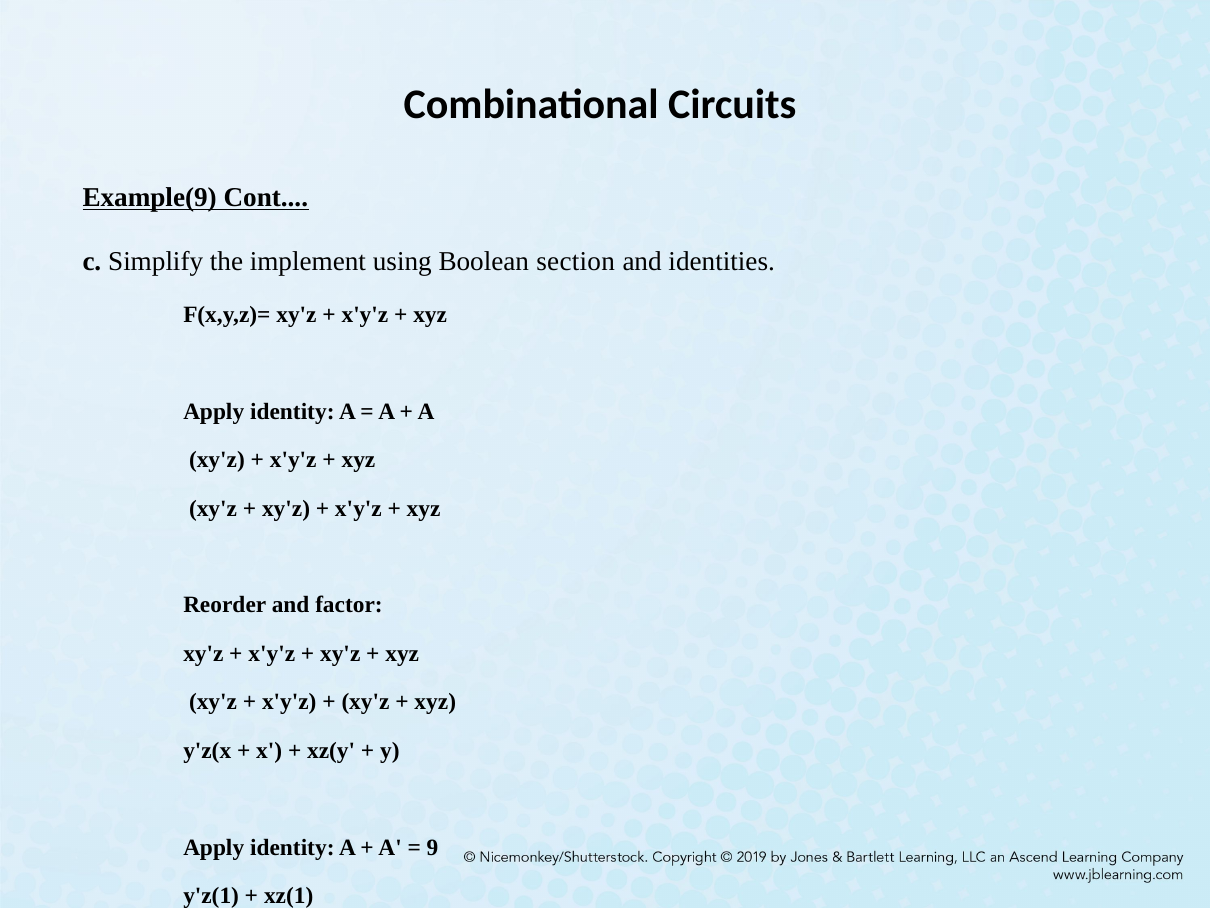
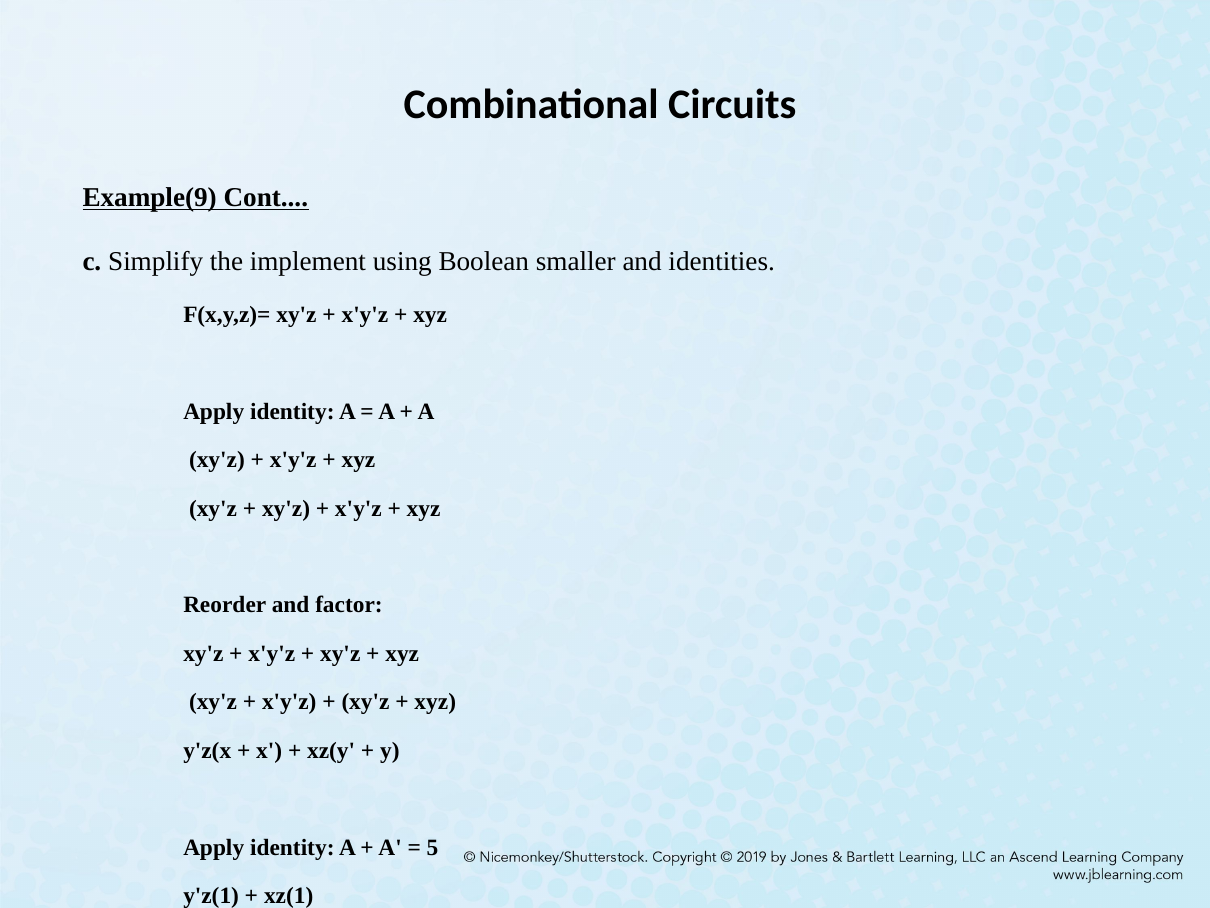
section: section -> smaller
9: 9 -> 5
